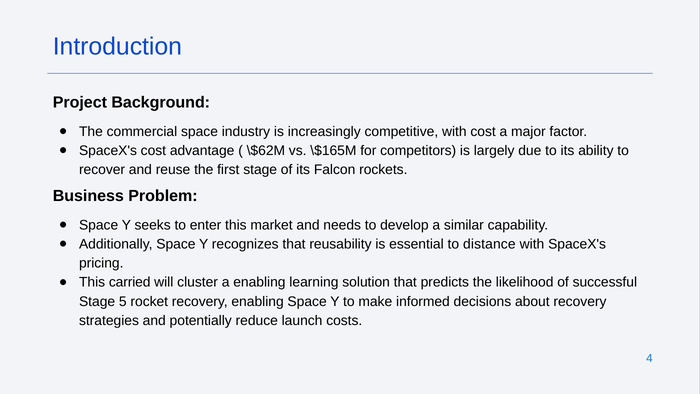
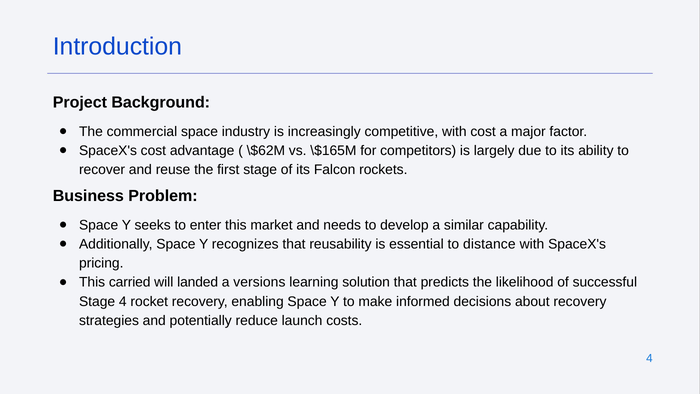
cluster: cluster -> landed
a enabling: enabling -> versions
Stage 5: 5 -> 4
